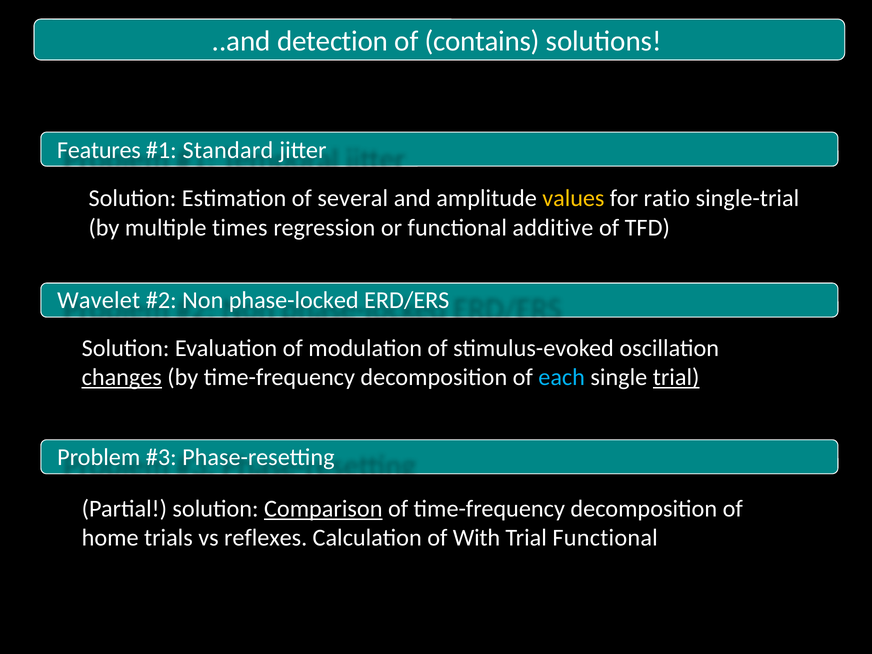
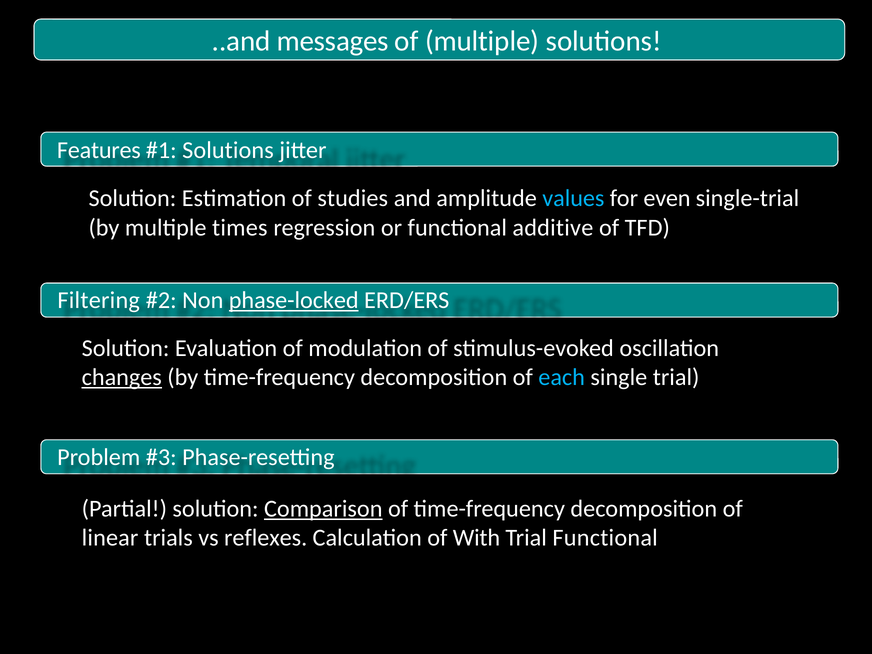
detection: detection -> messages
of contains: contains -> multiple
Standard at (228, 150): Standard -> Solutions
several: several -> studies
values colour: yellow -> light blue
ratio: ratio -> even
Wavelet: Wavelet -> Filtering
phase-locked underline: none -> present
trial at (676, 377) underline: present -> none
home: home -> linear
